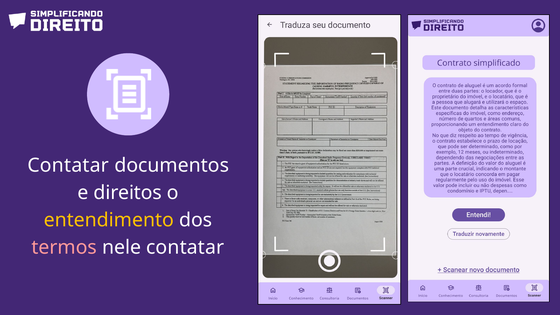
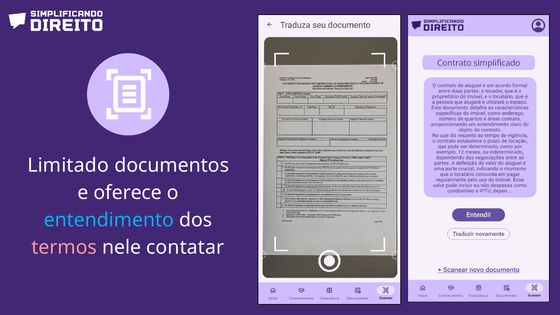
Contatar at (68, 166): Contatar -> Limitado
direitos: direitos -> oferece
entendimento colour: yellow -> light blue
